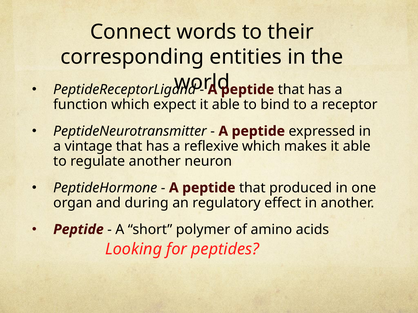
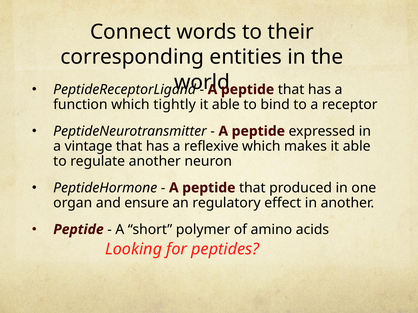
expect: expect -> tightly
during: during -> ensure
